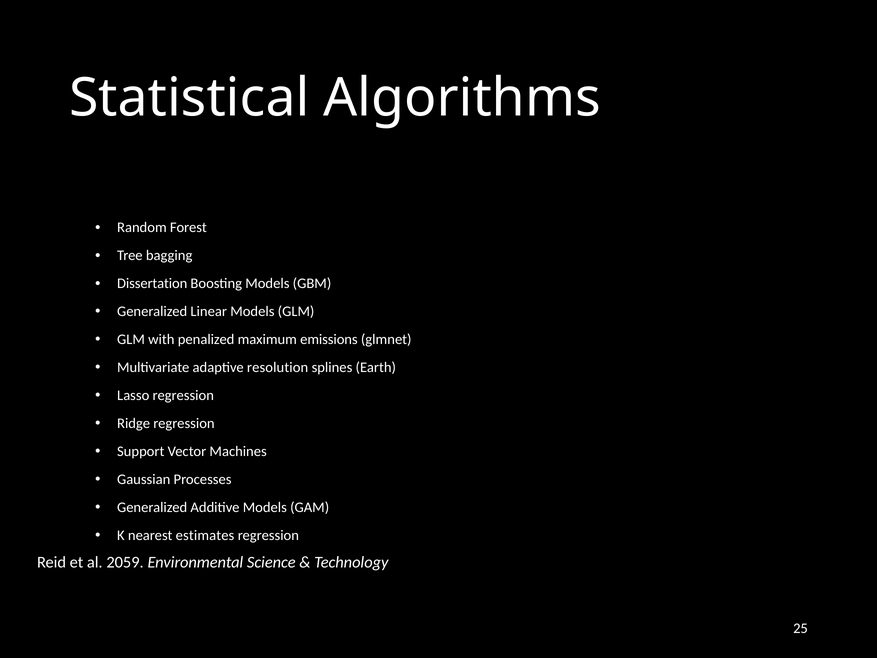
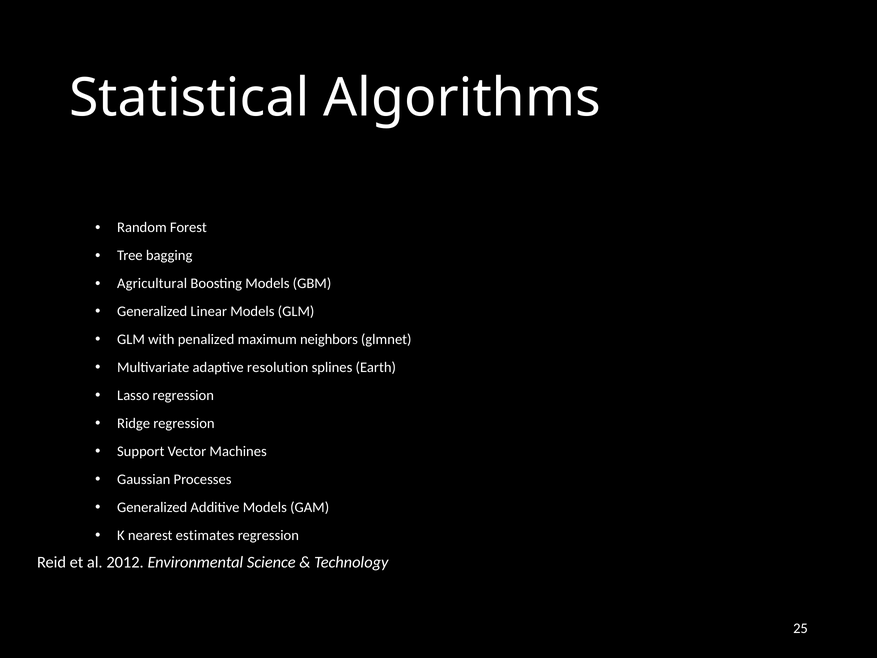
Dissertation: Dissertation -> Agricultural
emissions: emissions -> neighbors
2059: 2059 -> 2012
